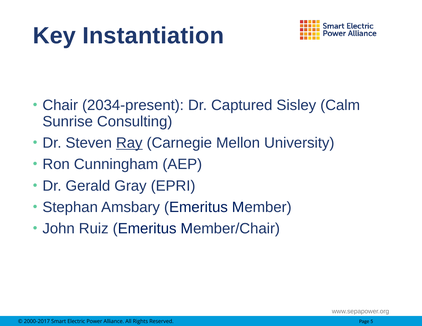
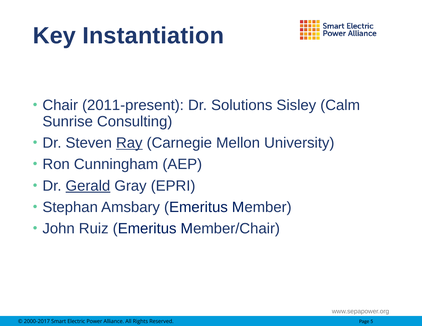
2034-present: 2034-present -> 2011-present
Captured: Captured -> Solutions
Gerald underline: none -> present
